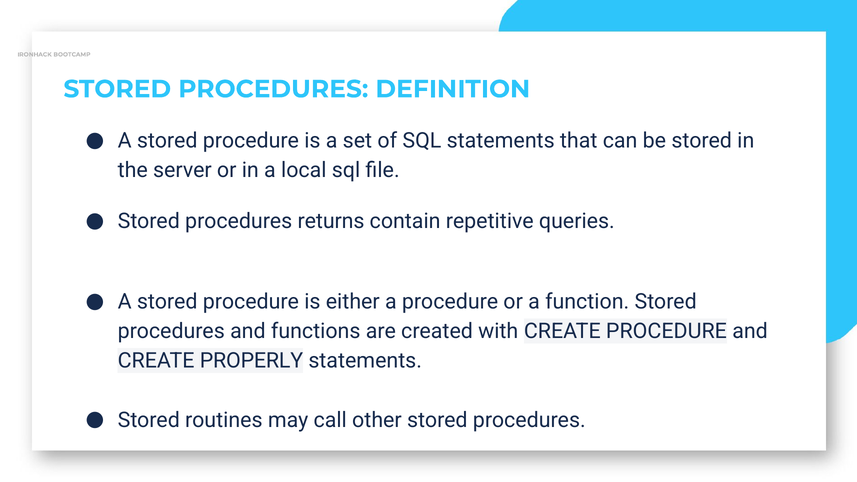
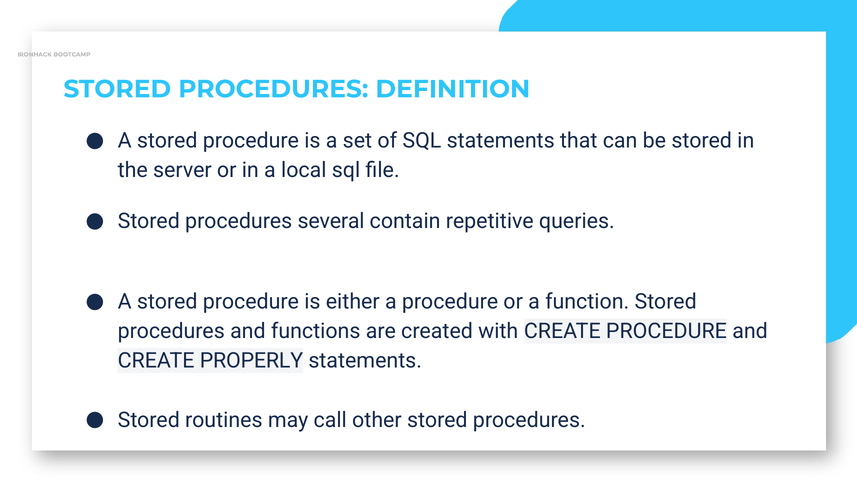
returns: returns -> several
